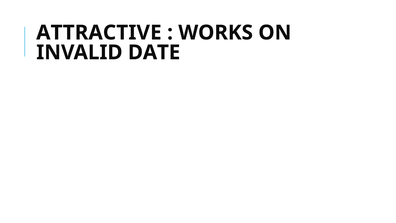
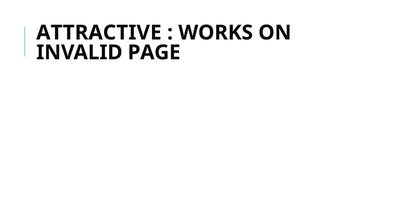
DATE: DATE -> PAGE
